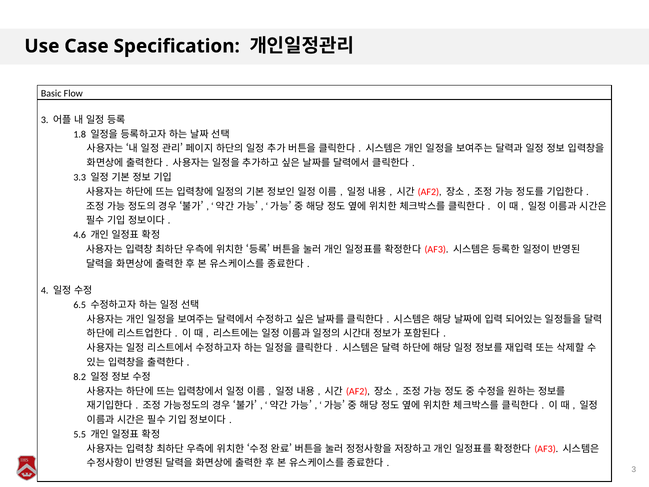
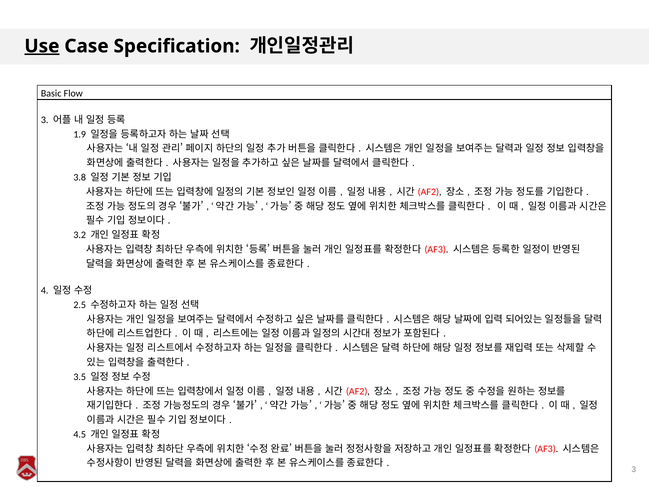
Use underline: none -> present
1.8: 1.8 -> 1.9
3.3: 3.3 -> 3.8
4.6: 4.6 -> 3.2
6.5: 6.5 -> 2.5
8.2: 8.2 -> 3.5
5.5: 5.5 -> 4.5
